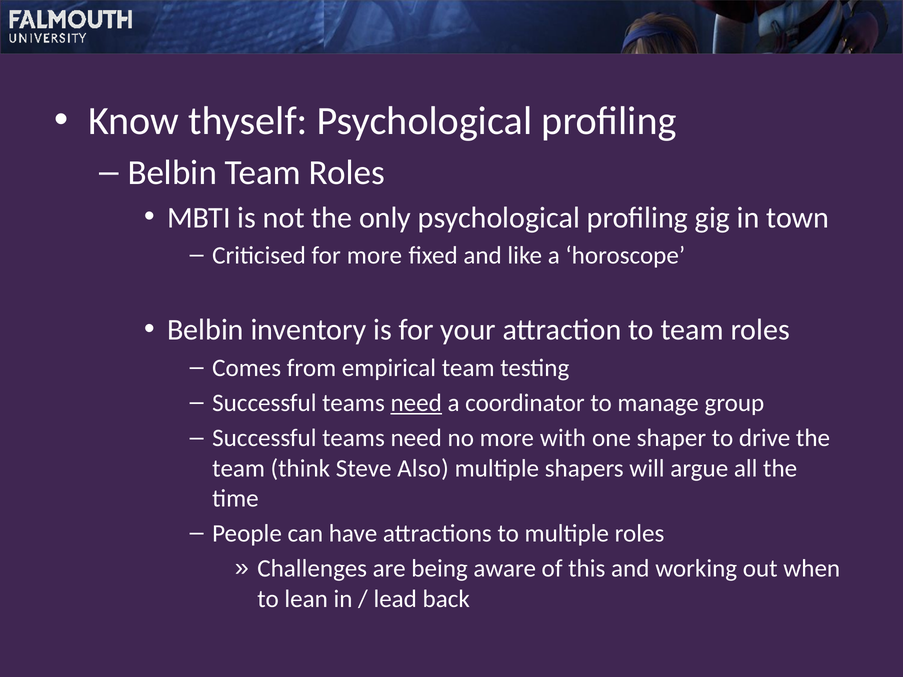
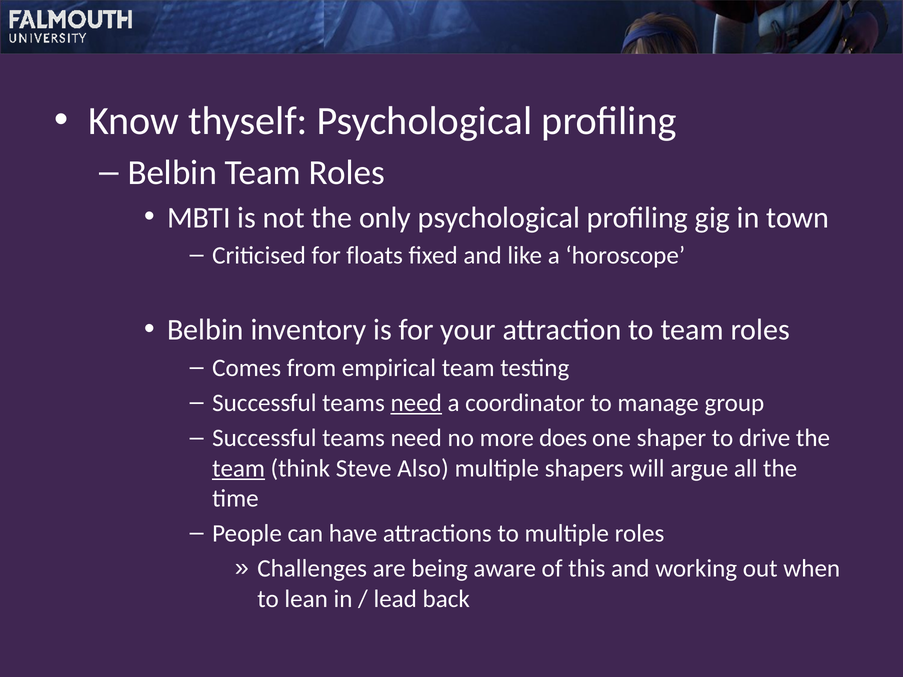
for more: more -> floats
with: with -> does
team at (239, 468) underline: none -> present
